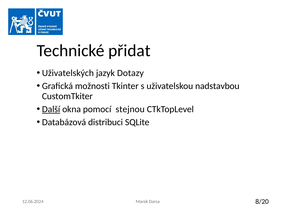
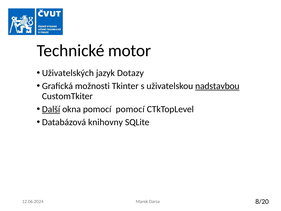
přidat: přidat -> motor
nadstavbou underline: none -> present
pomocí stejnou: stejnou -> pomocí
distribuci: distribuci -> knihovny
